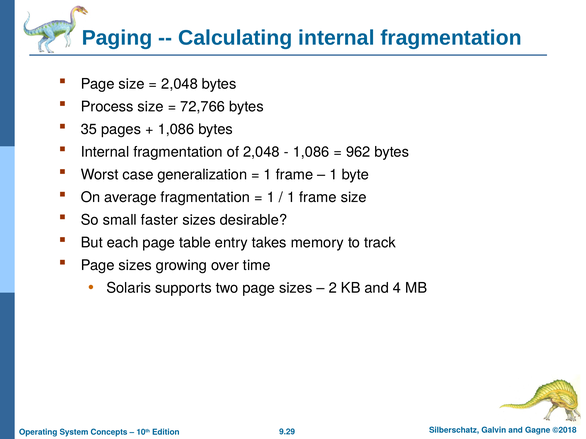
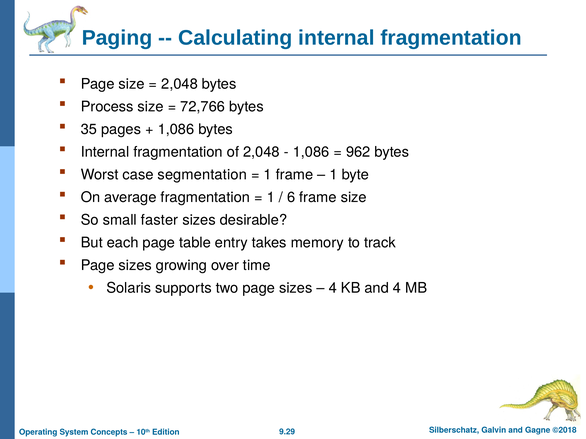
generalization: generalization -> segmentation
1 at (291, 198): 1 -> 6
2 at (333, 288): 2 -> 4
